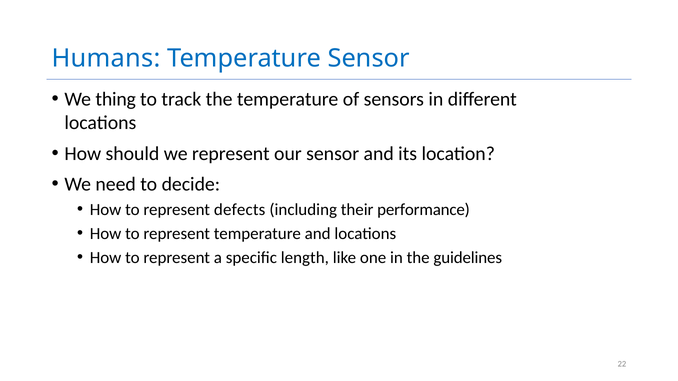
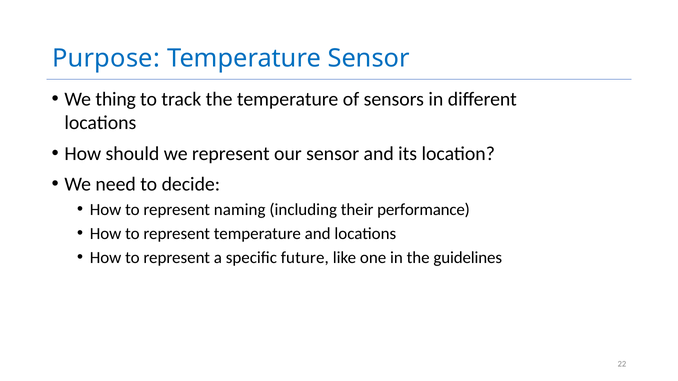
Humans: Humans -> Purpose
defects: defects -> naming
length: length -> future
